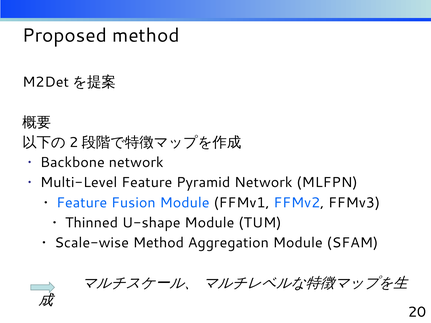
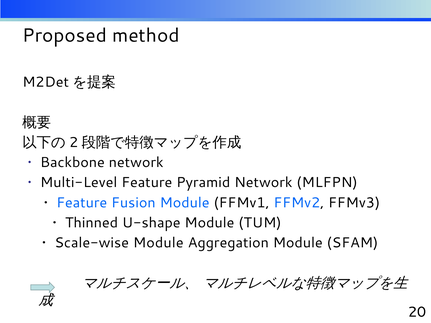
Method at (158, 243): Method -> Module
